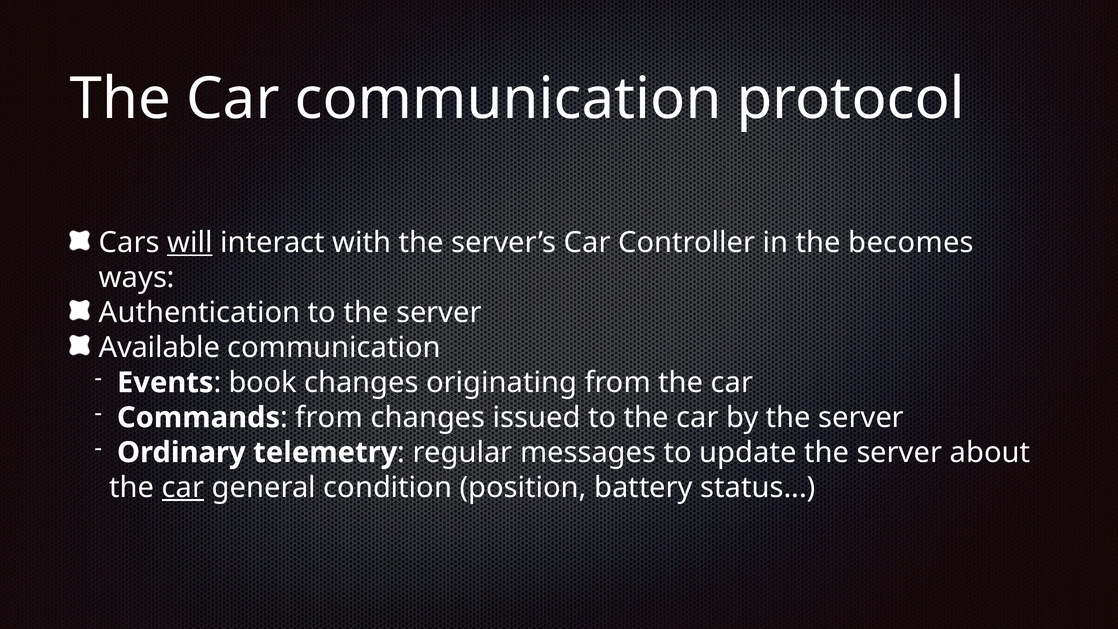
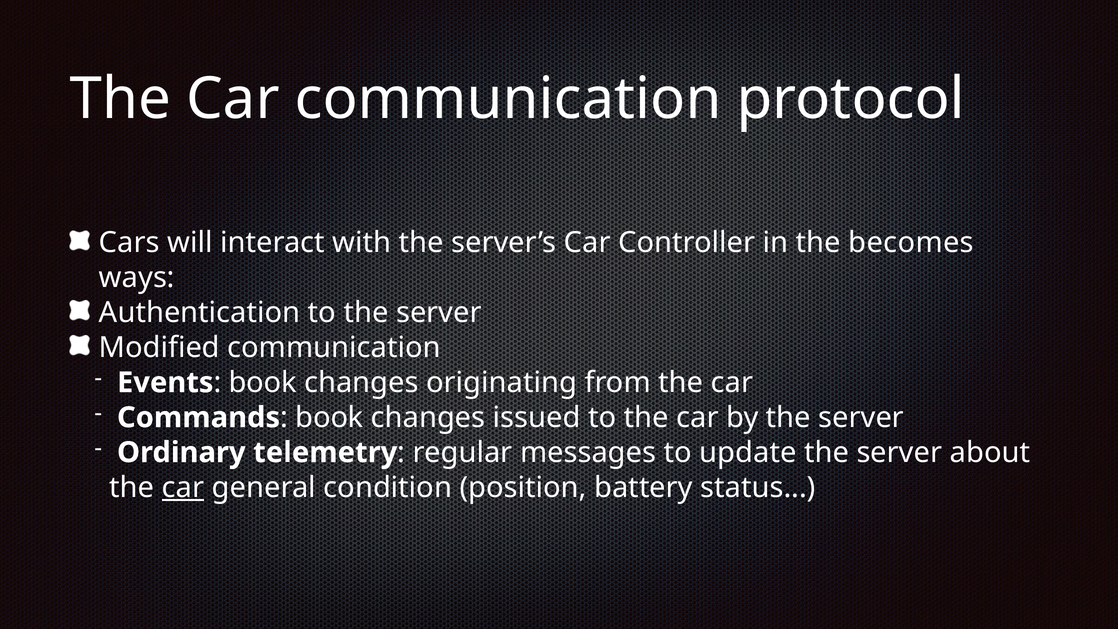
will underline: present -> none
Available: Available -> Modified
from at (329, 417): from -> book
